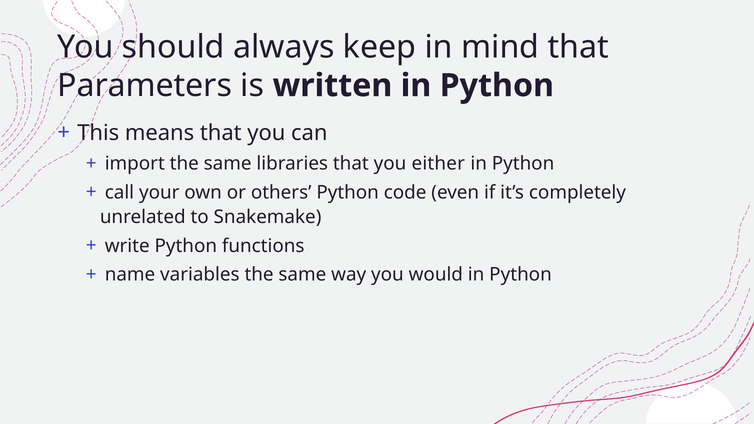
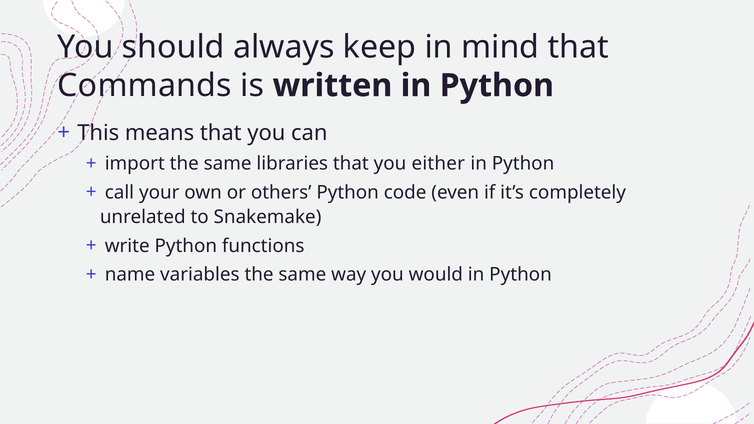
Parameters: Parameters -> Commands
